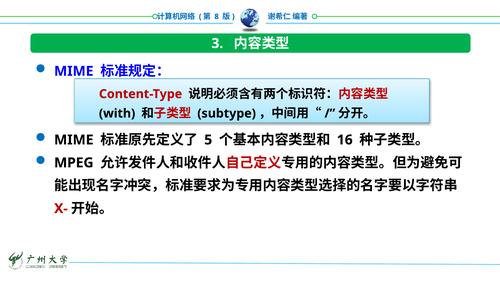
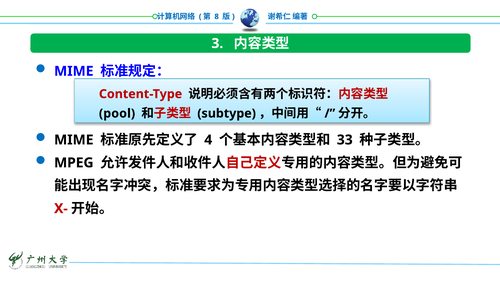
with: with -> pool
5: 5 -> 4
16: 16 -> 33
